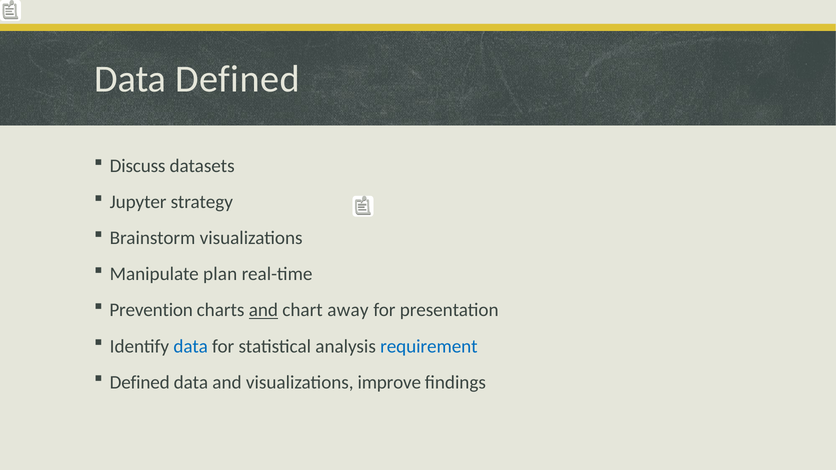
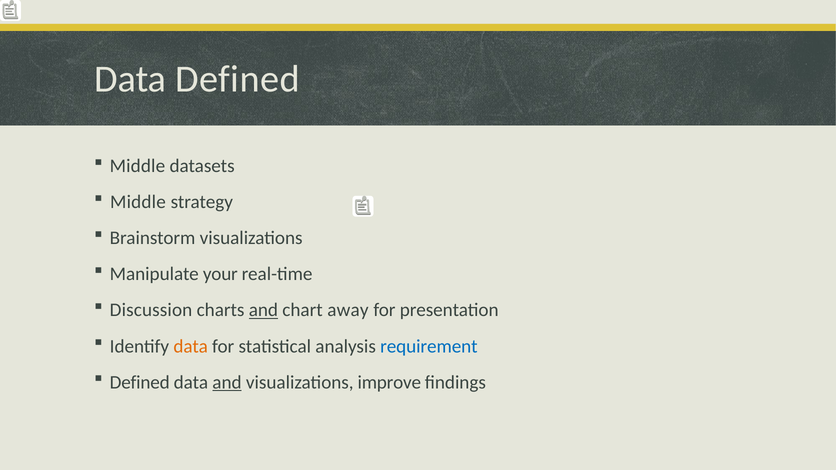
Discuss at (138, 166): Discuss -> Middle
Jupyter at (138, 202): Jupyter -> Middle
plan: plan -> your
Prevention: Prevention -> Discussion
data at (191, 346) colour: blue -> orange
and at (227, 382) underline: none -> present
